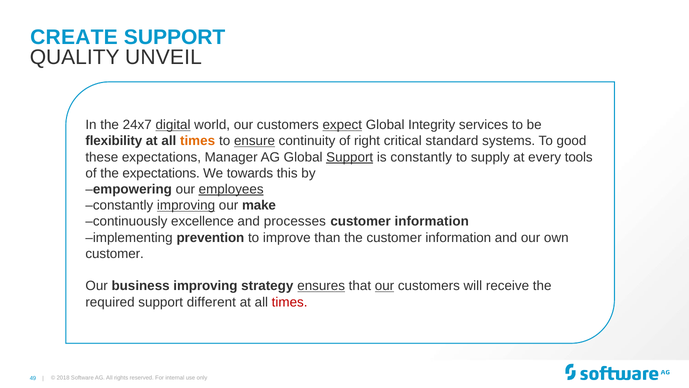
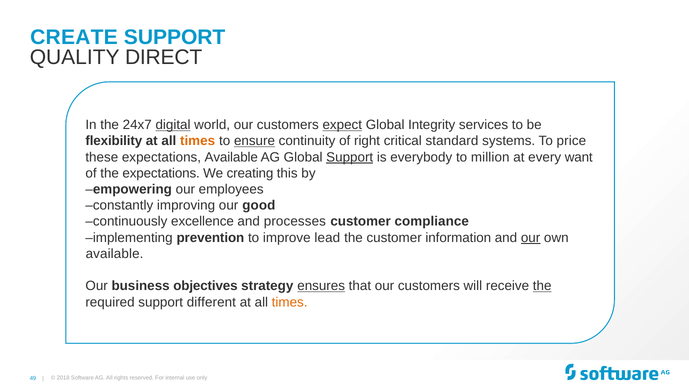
UNVEIL: UNVEIL -> DIRECT
good: good -> price
expectations Manager: Manager -> Available
is constantly: constantly -> everybody
supply: supply -> million
tools: tools -> want
towards: towards -> creating
employees underline: present -> none
improving at (186, 205) underline: present -> none
make: make -> good
information at (432, 221): information -> compliance
than: than -> lead
our at (531, 237) underline: none -> present
customer at (115, 253): customer -> available
business improving: improving -> objectives
our at (385, 286) underline: present -> none
the at (542, 286) underline: none -> present
times at (290, 302) colour: red -> orange
